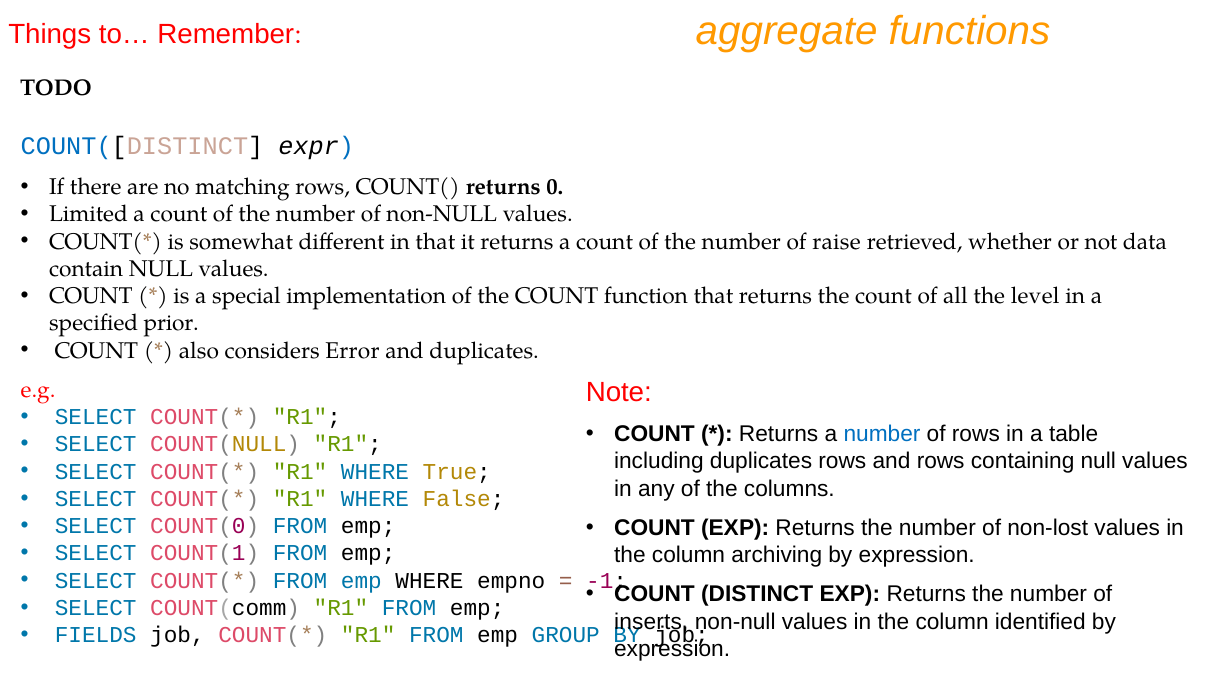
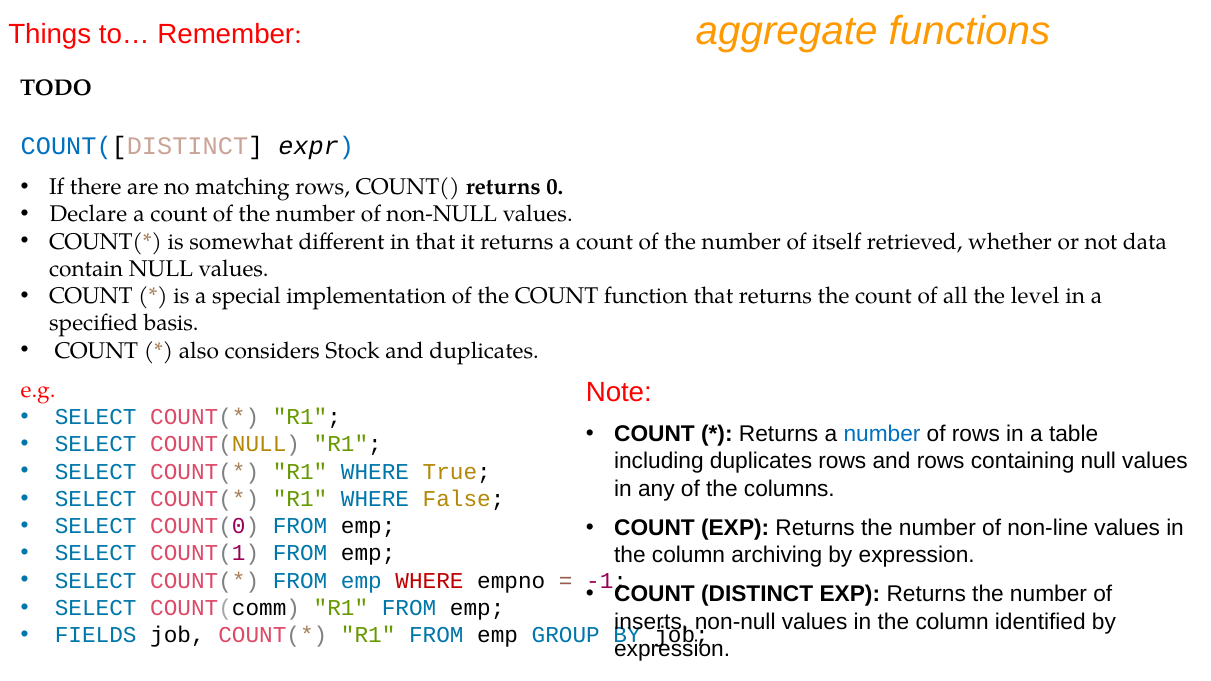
Limited: Limited -> Declare
raise: raise -> itself
prior: prior -> basis
Error: Error -> Stock
non-lost: non-lost -> non-line
WHERE at (429, 581) colour: black -> red
